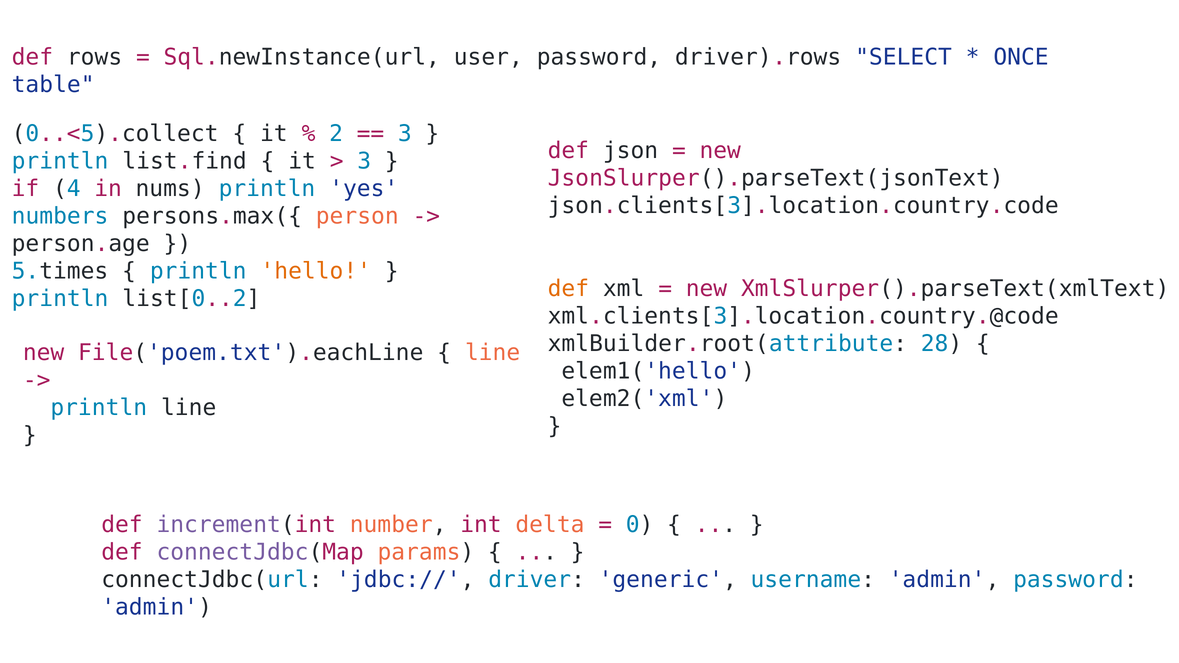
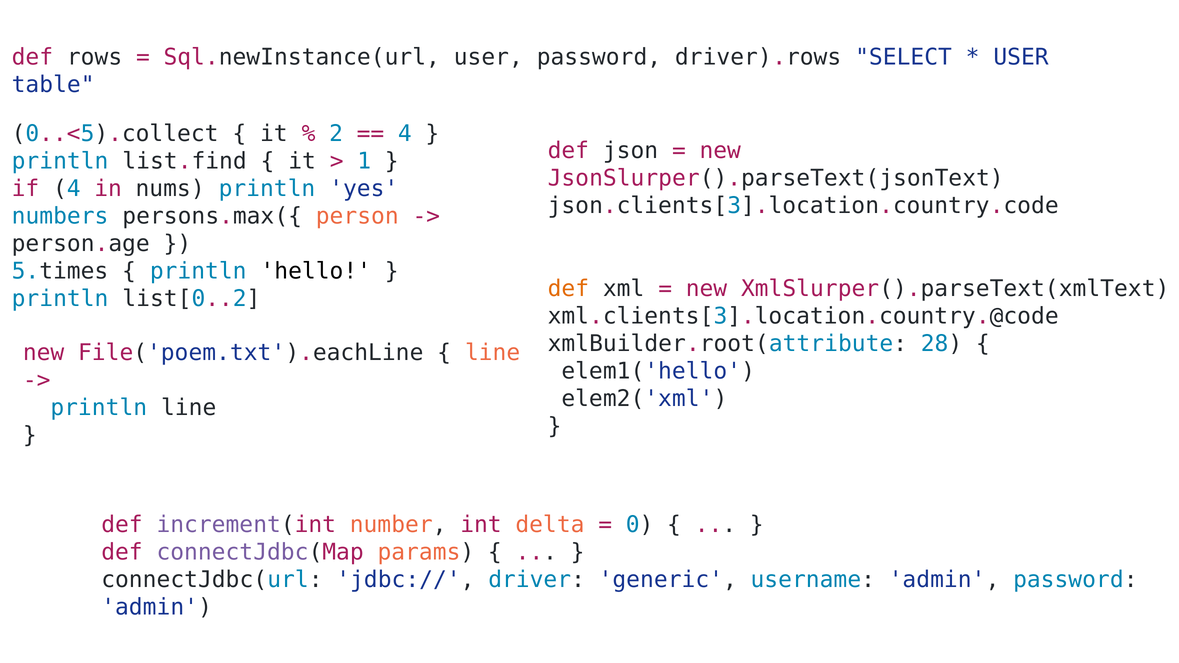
ONCE at (1021, 57): ONCE -> USER
3 at (405, 134): 3 -> 4
3 at (364, 161): 3 -> 1
hello colour: orange -> black
